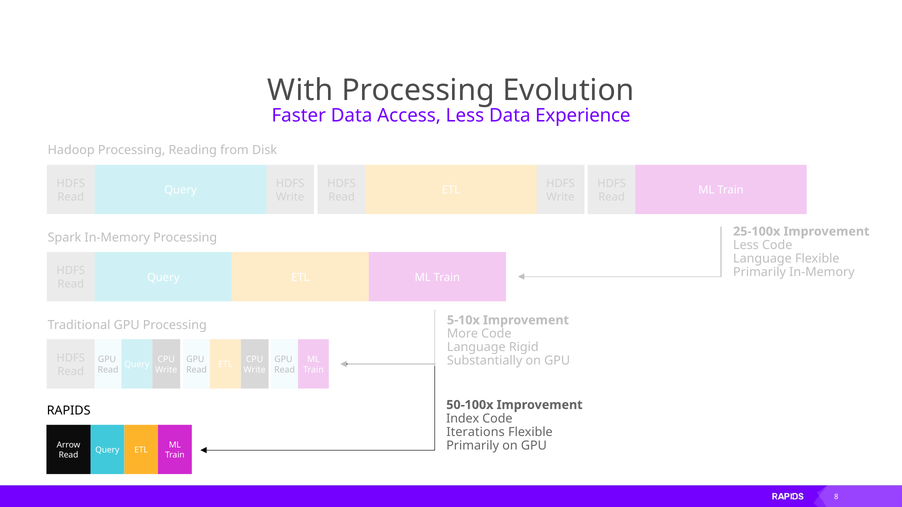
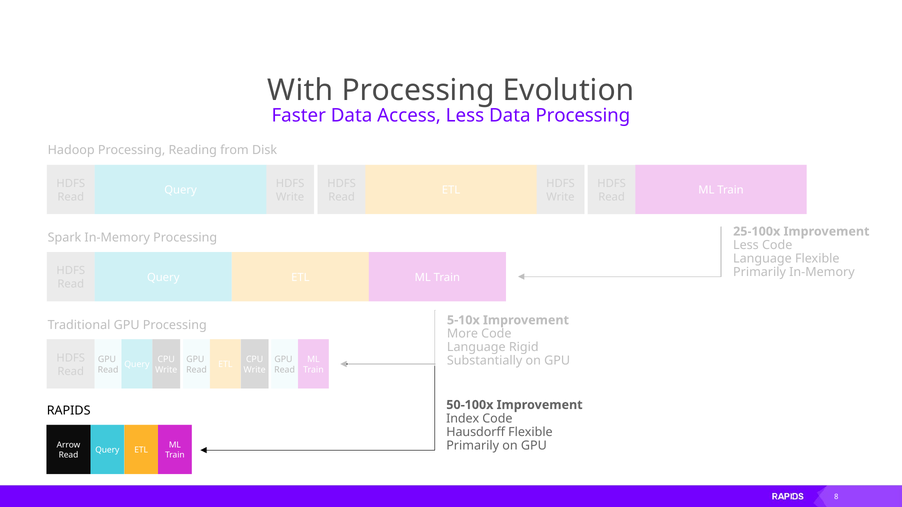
Data Experience: Experience -> Processing
Iterations: Iterations -> Hausdorff
